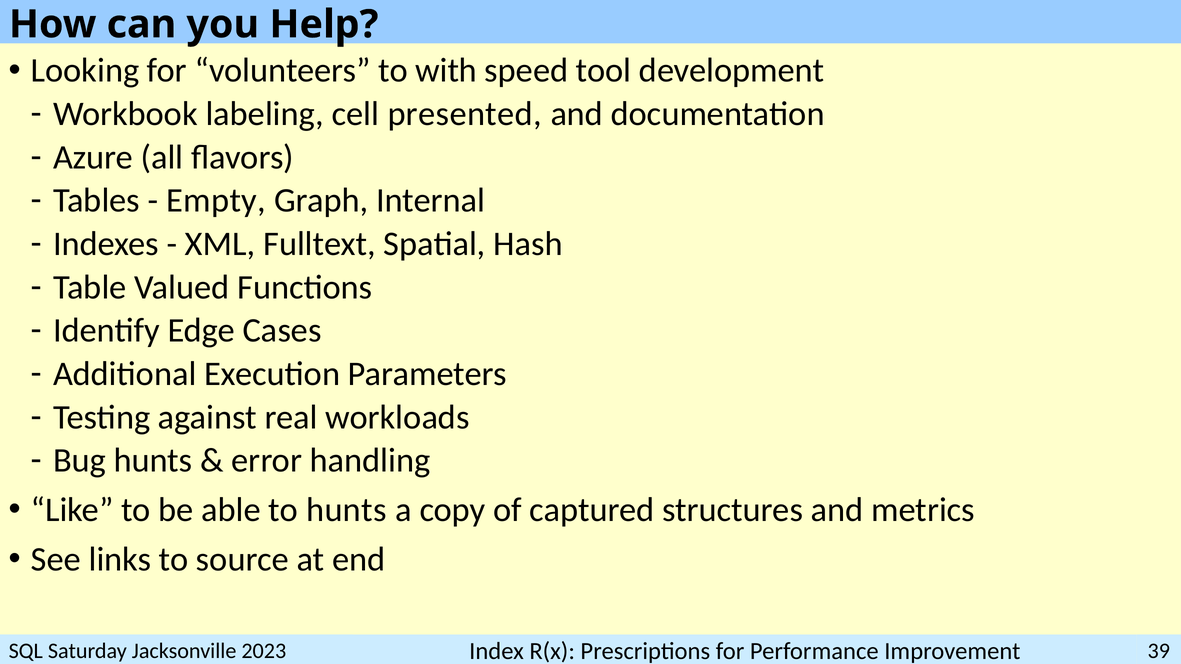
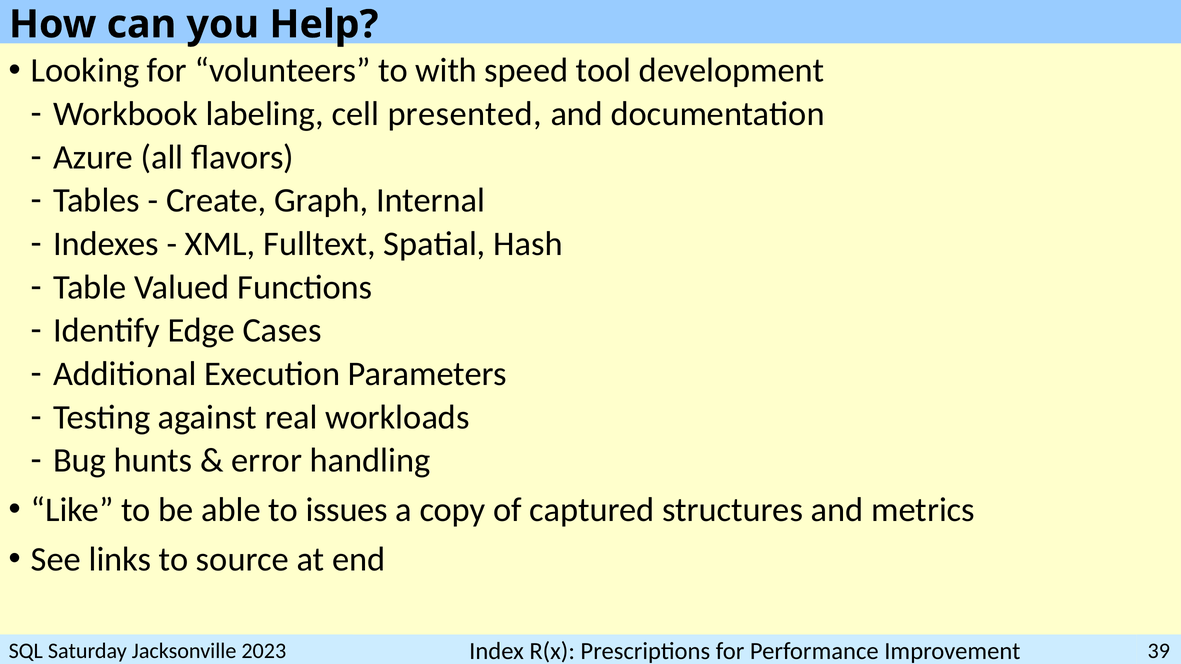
Empty: Empty -> Create
to hunts: hunts -> issues
